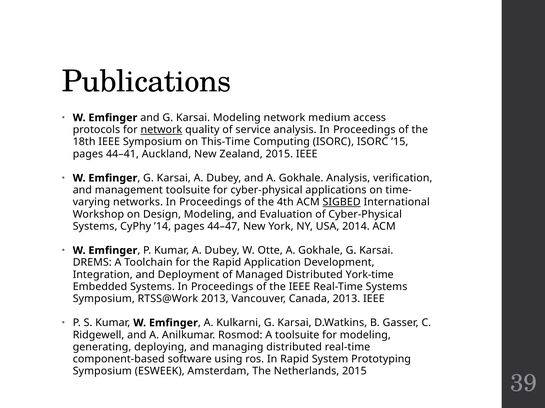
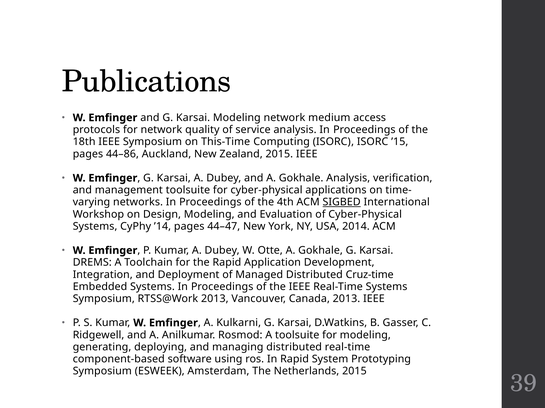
network at (161, 130) underline: present -> none
44–41: 44–41 -> 44–86
York-time: York-time -> Cruz-time
